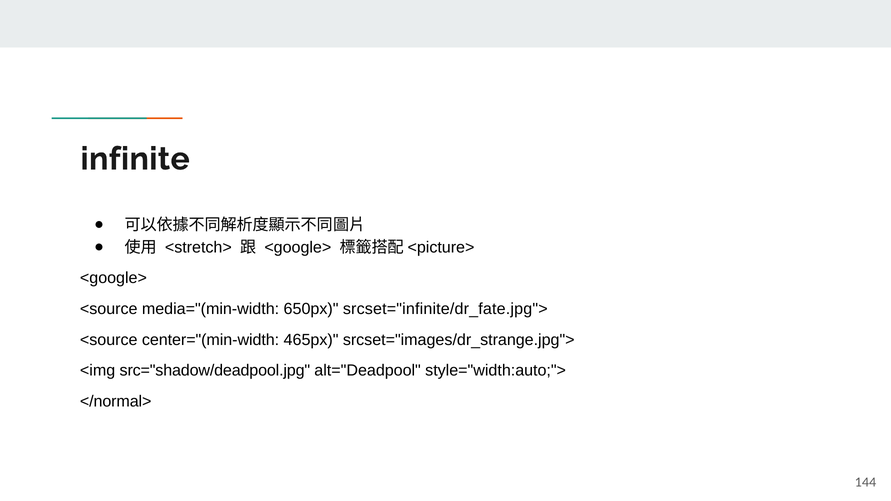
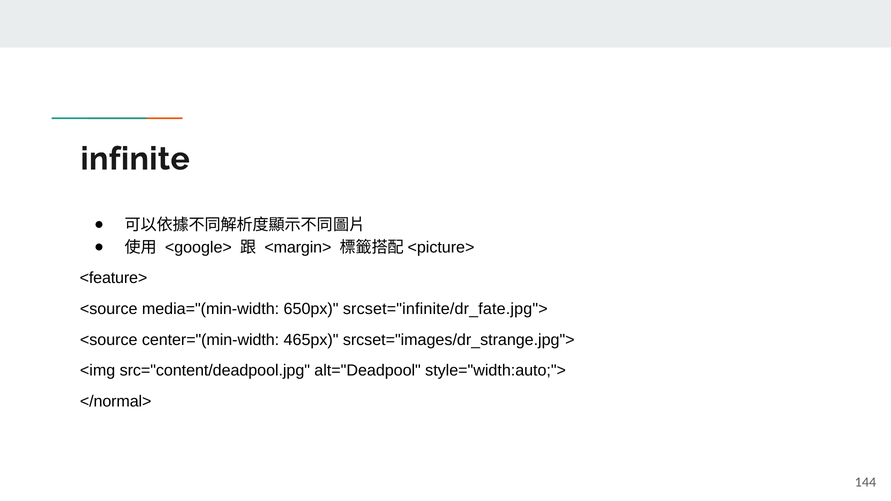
<stretch>: <stretch> -> <google>
<google> at (298, 247): <google> -> <margin>
<google> at (113, 278): <google> -> <feature>
src="shadow/deadpool.jpg: src="shadow/deadpool.jpg -> src="content/deadpool.jpg
